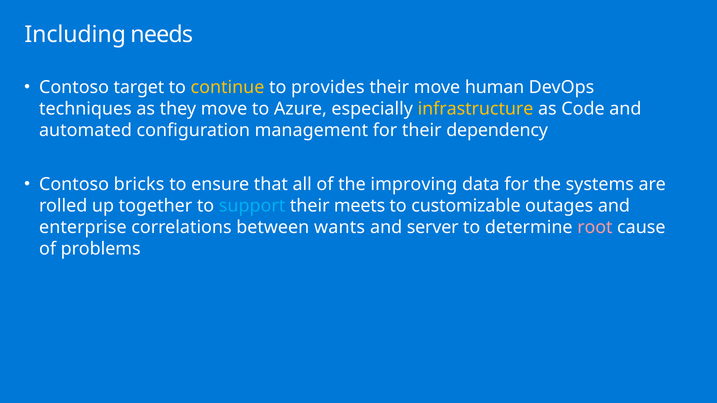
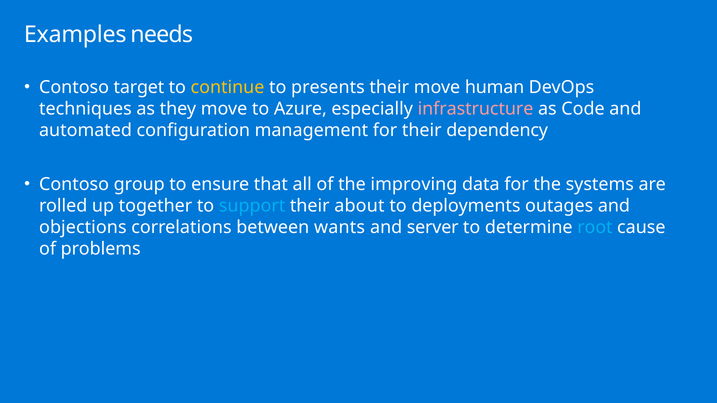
Including: Including -> Examples
provides: provides -> presents
infrastructure colour: yellow -> pink
bricks: bricks -> group
meets: meets -> about
customizable: customizable -> deployments
enterprise: enterprise -> objections
root colour: pink -> light blue
